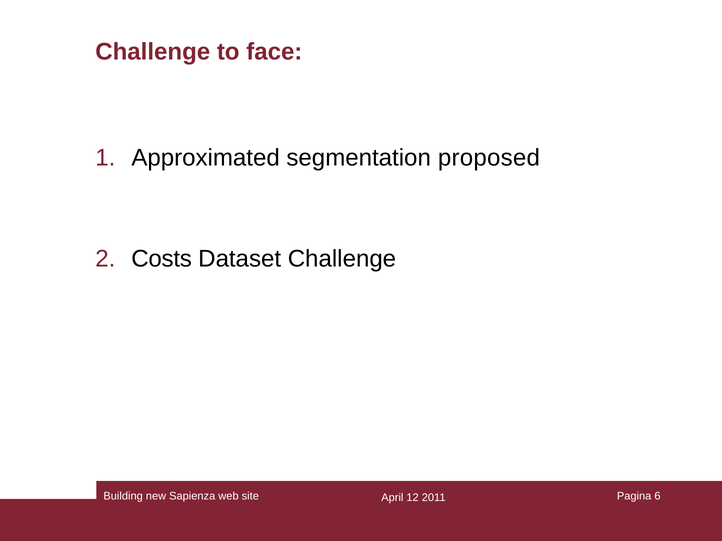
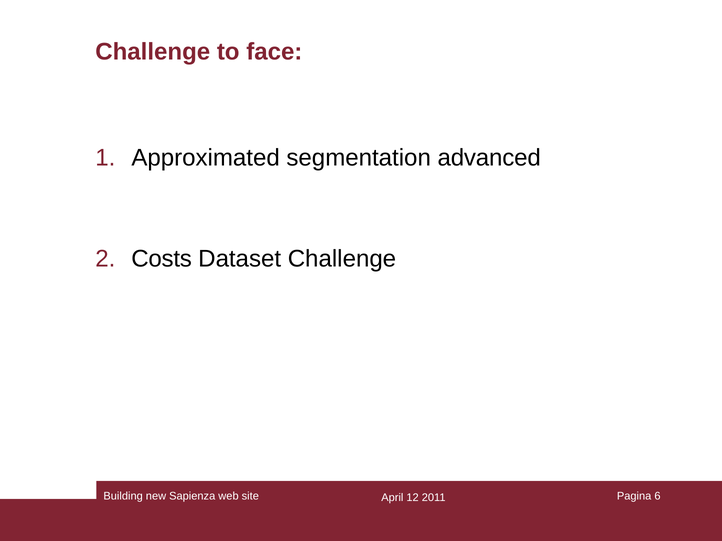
proposed: proposed -> advanced
